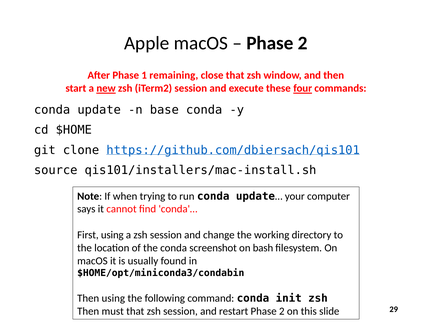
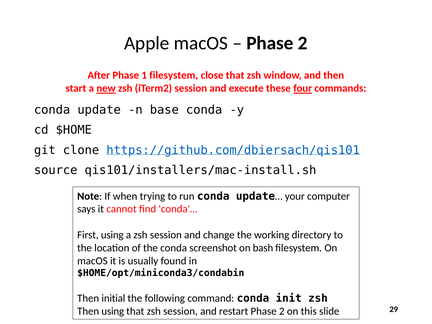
1 remaining: remaining -> filesystem
Then using: using -> initial
Then must: must -> using
